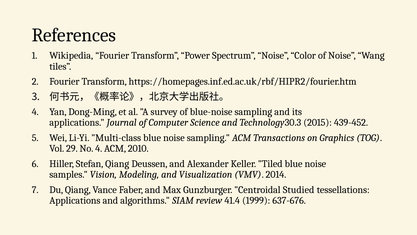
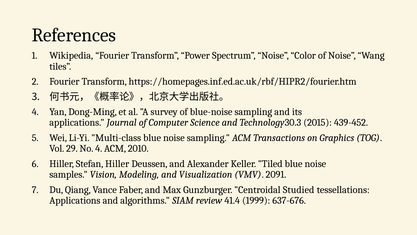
Stefan Qiang: Qiang -> Hiller
2014: 2014 -> 2091
